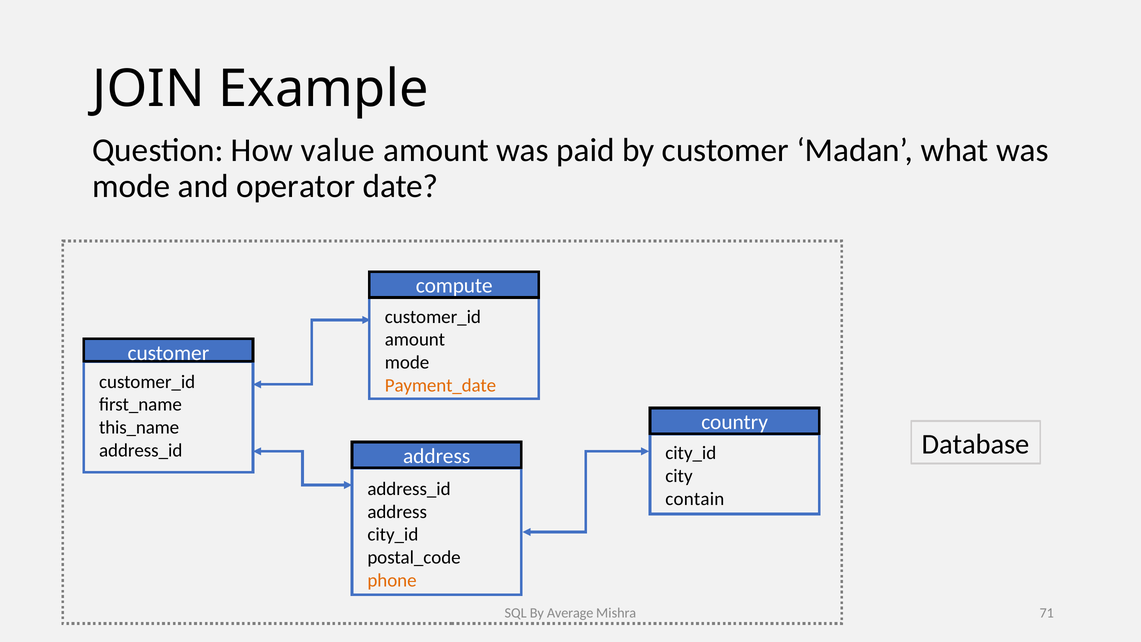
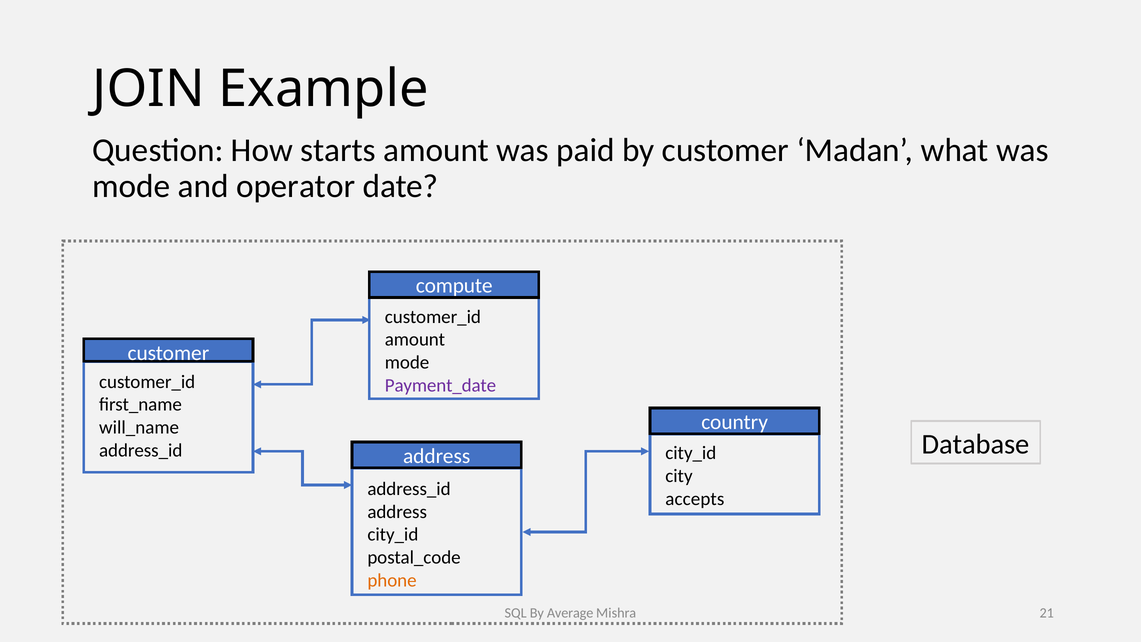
value: value -> starts
Payment_date colour: orange -> purple
this_name: this_name -> will_name
contain: contain -> accepts
71: 71 -> 21
